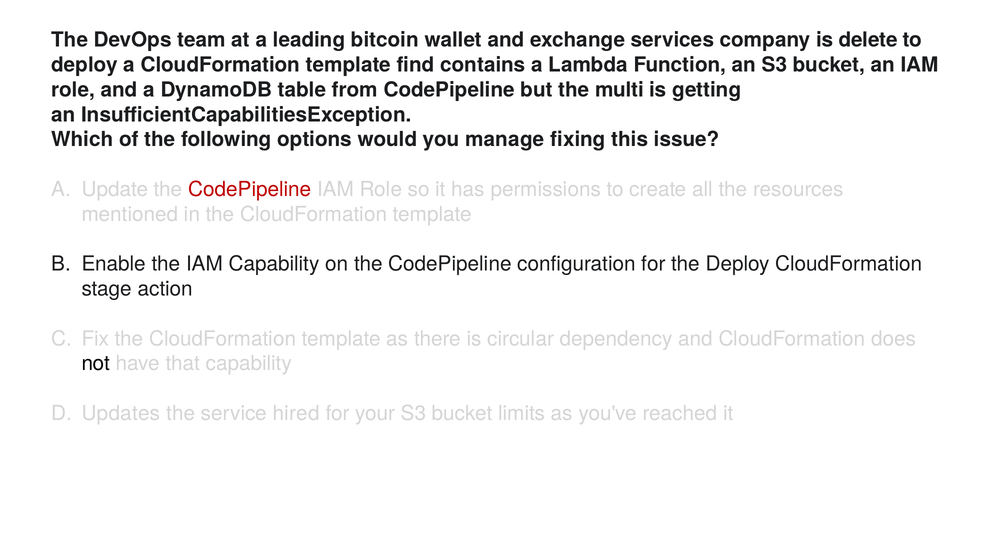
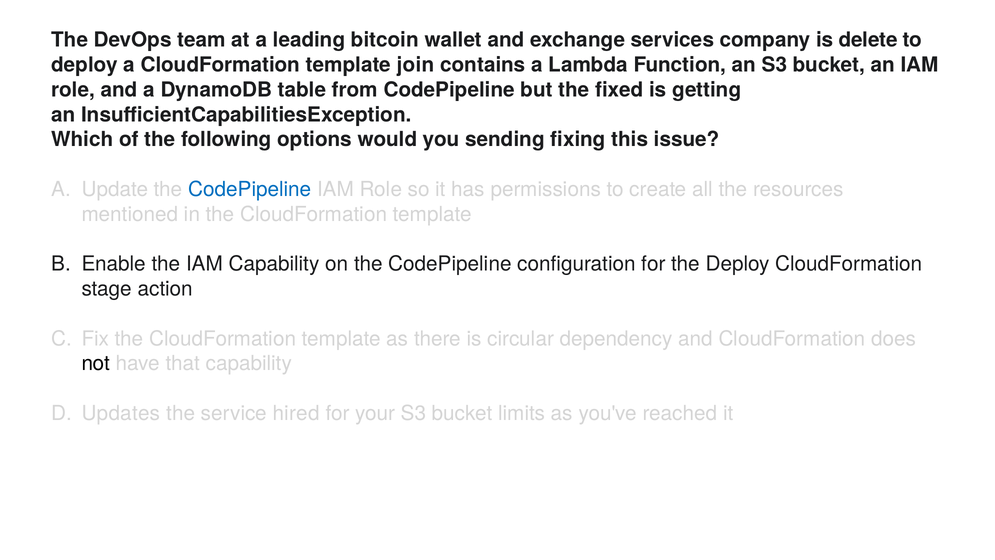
find: find -> join
multi: multi -> fixed
manage: manage -> sending
CodePipeline at (250, 189) colour: red -> blue
